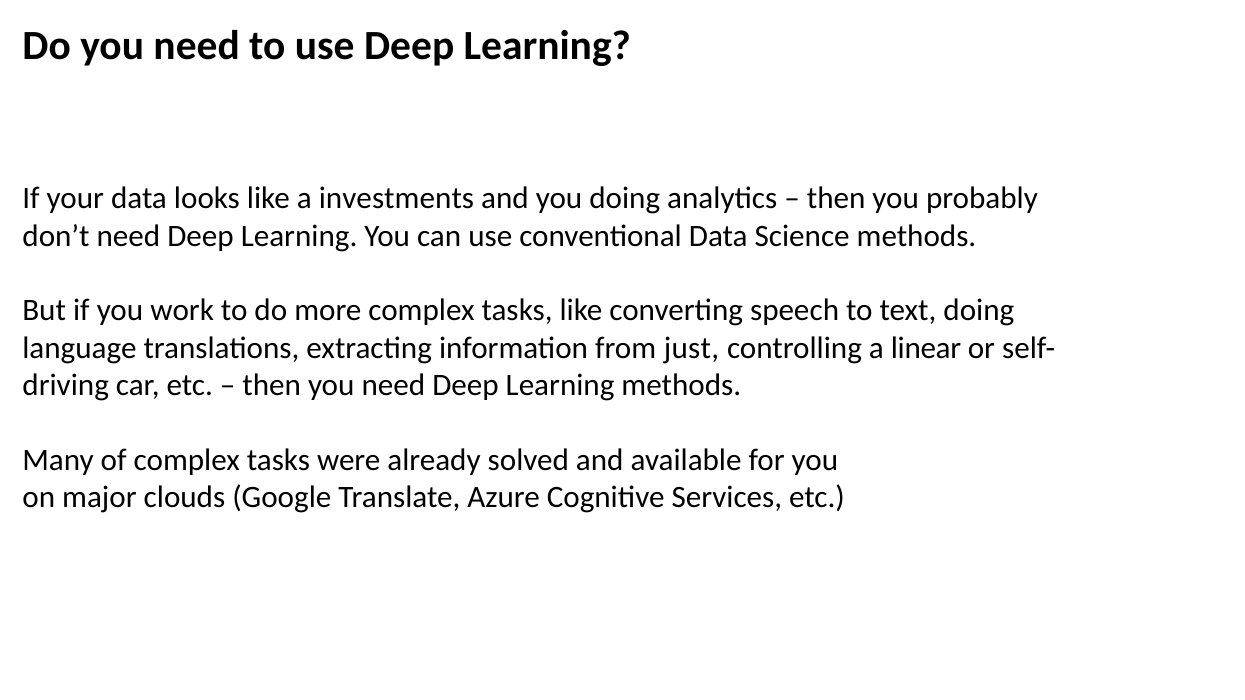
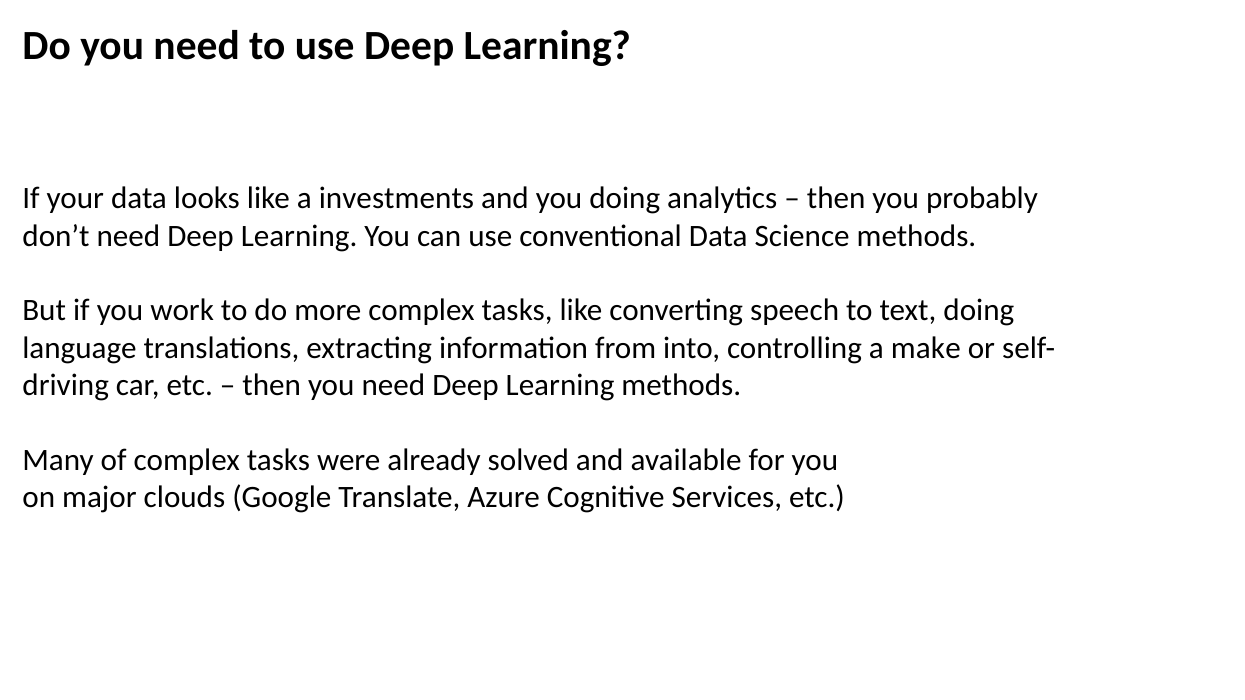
just: just -> into
linear: linear -> make
